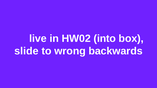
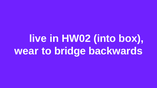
slide: slide -> wear
wrong: wrong -> bridge
